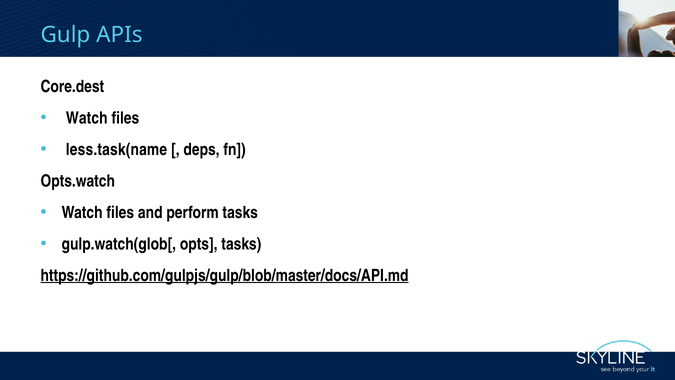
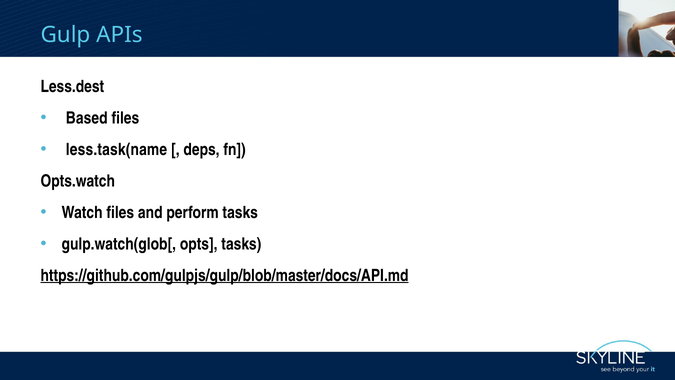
Core.dest: Core.dest -> Less.dest
Watch at (87, 118): Watch -> Based
